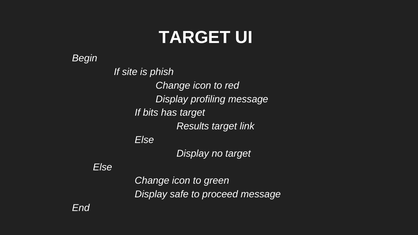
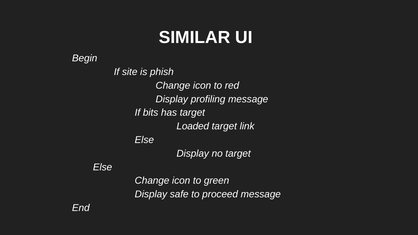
TARGET at (195, 37): TARGET -> SIMILAR
Results: Results -> Loaded
